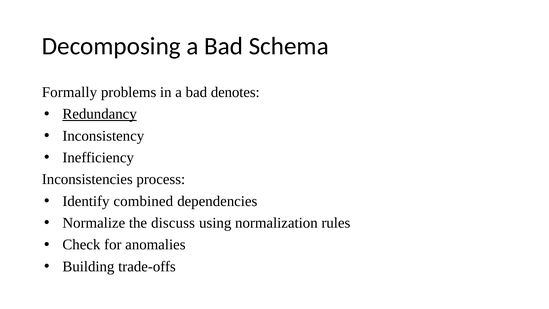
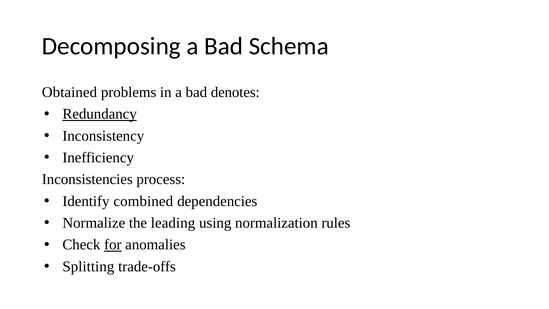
Formally: Formally -> Obtained
discuss: discuss -> leading
for underline: none -> present
Building: Building -> Splitting
